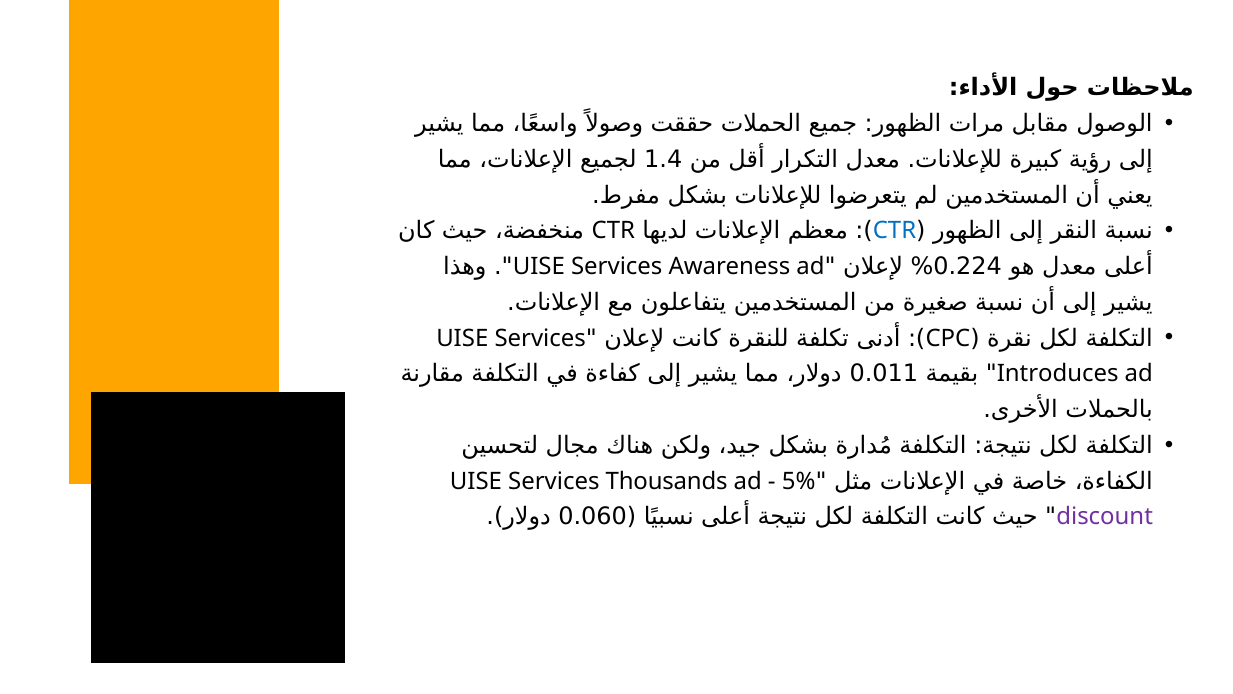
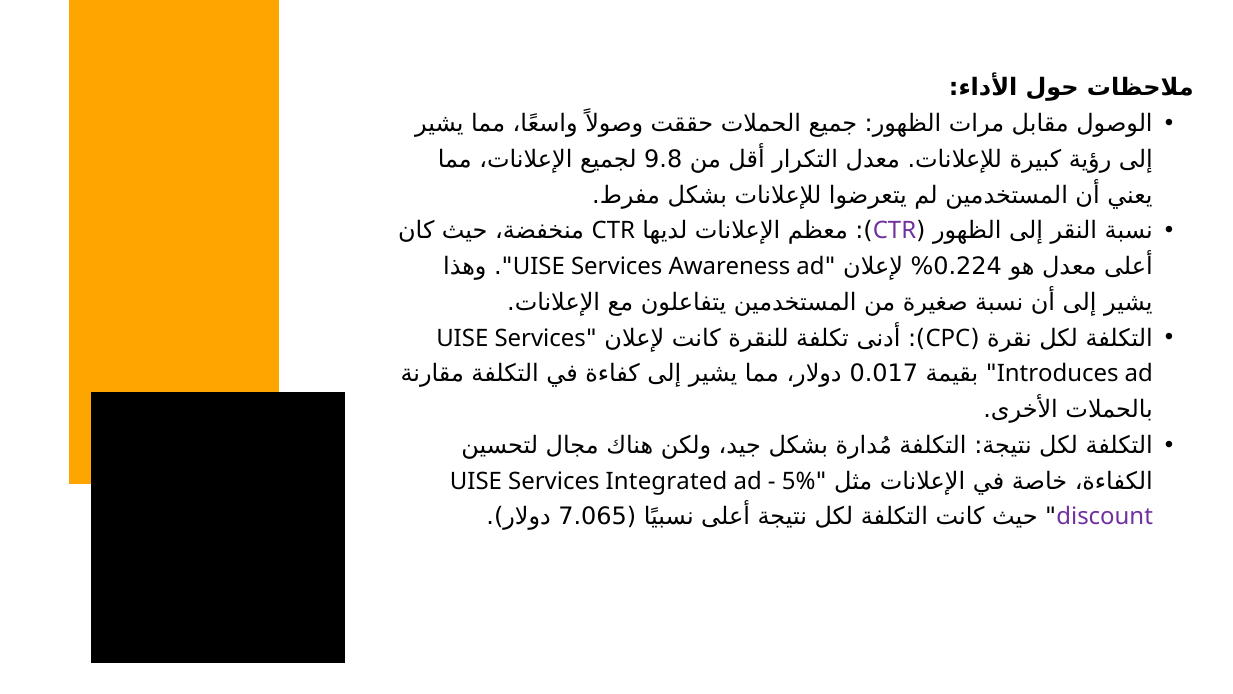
1.4: 1.4 -> 9.8
CTR at (895, 231) colour: blue -> purple
0.011: 0.011 -> 0.017
Thousands: Thousands -> Integrated
0.060: 0.060 -> 7.065
